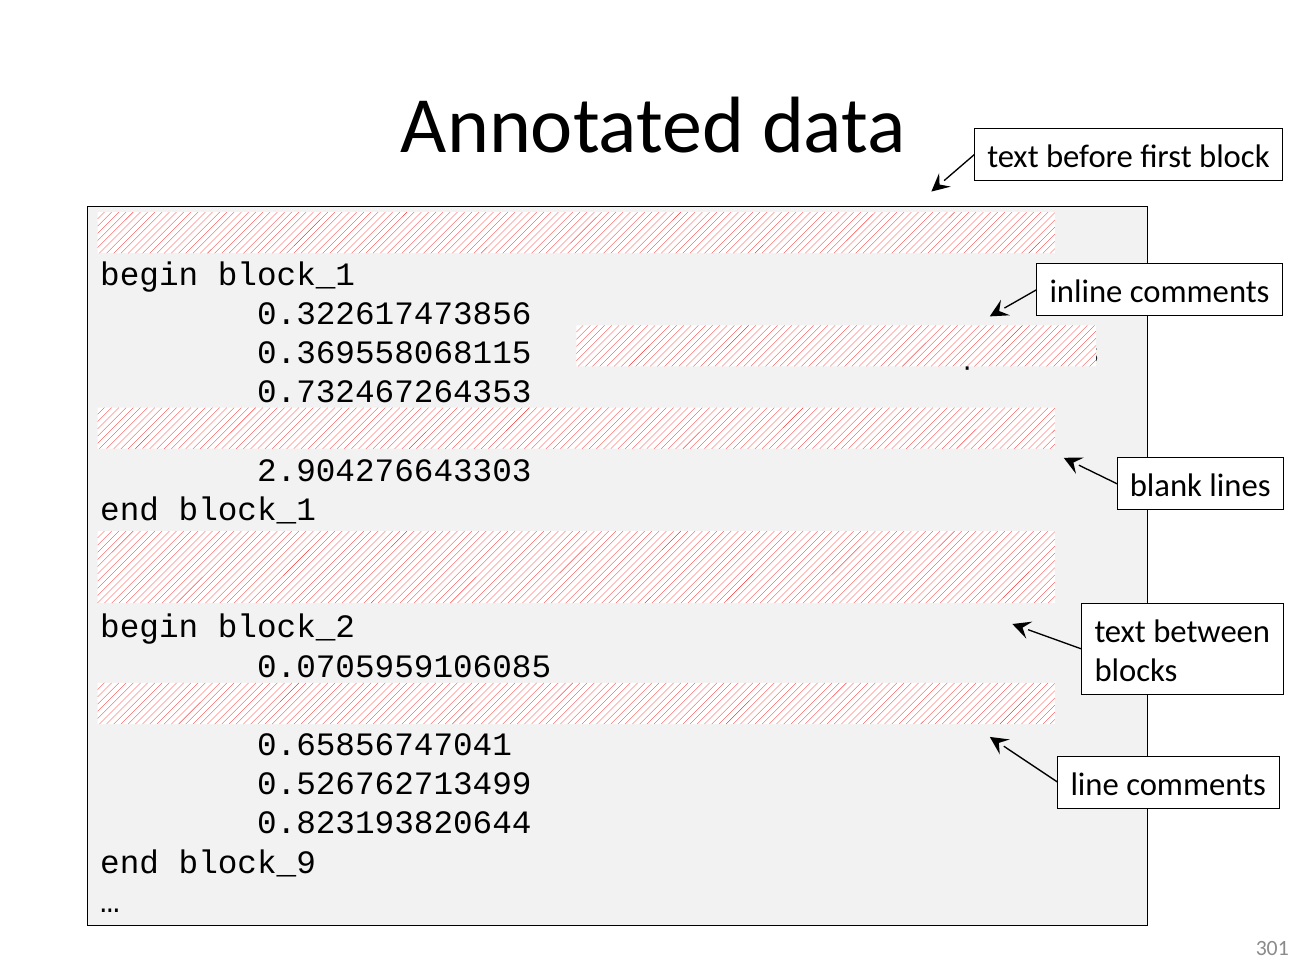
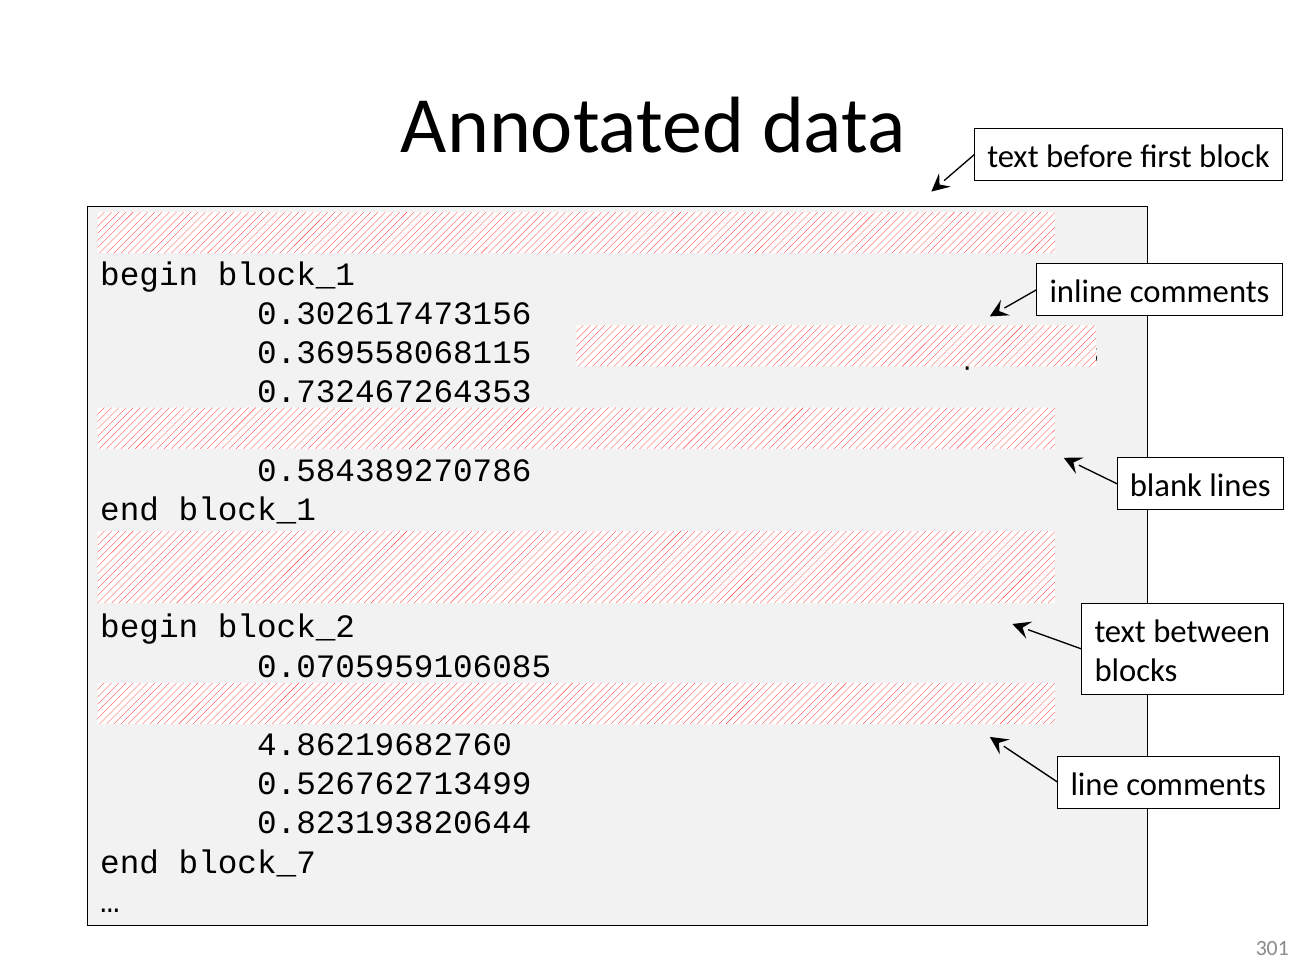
0.322617473856: 0.322617473856 -> 0.302617473156
2.904276643303: 2.904276643303 -> 0.584389270786
0.65856747041: 0.65856747041 -> 4.86219682760
block_9: block_9 -> block_7
